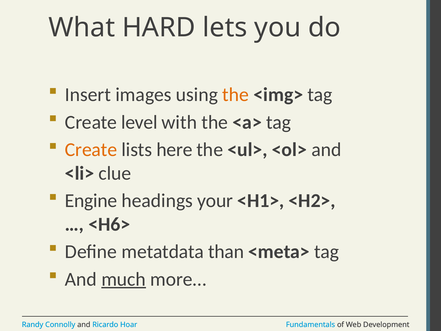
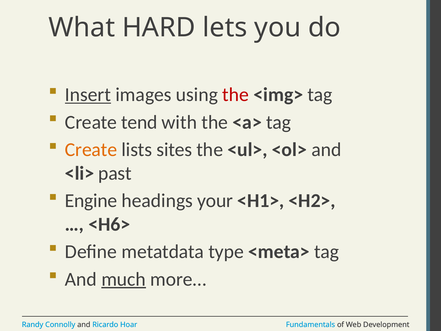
Insert underline: none -> present
the at (236, 95) colour: orange -> red
level: level -> tend
here: here -> sites
clue: clue -> past
than: than -> type
